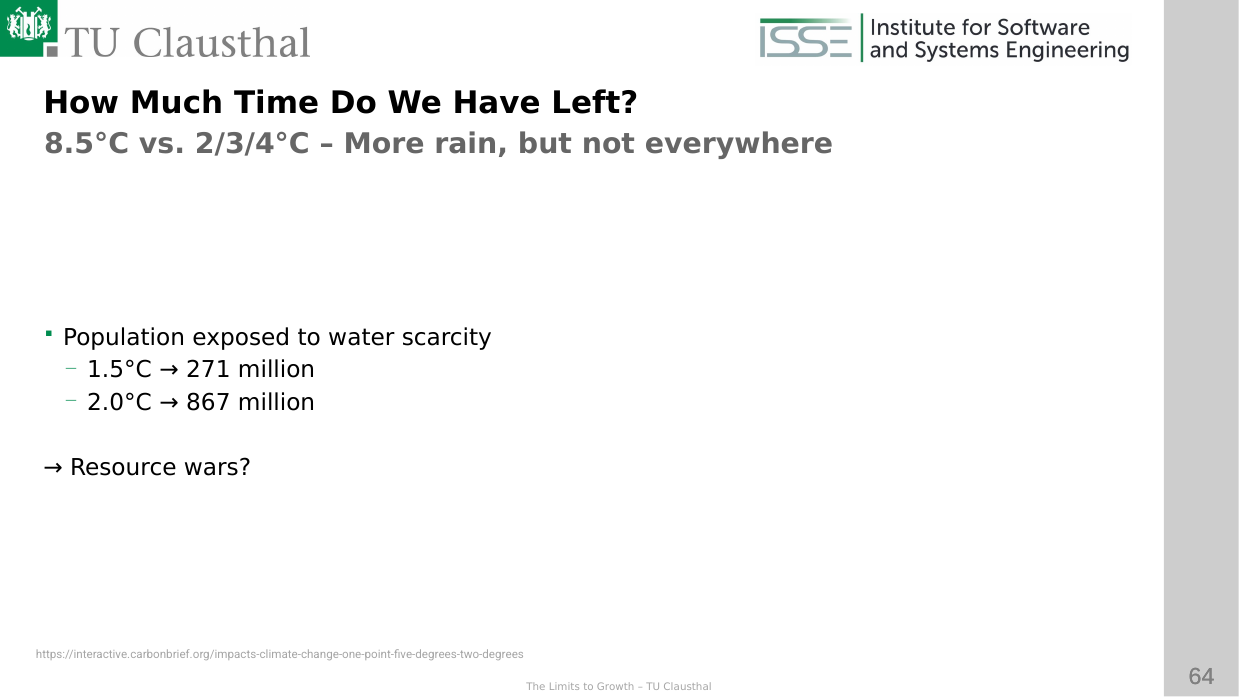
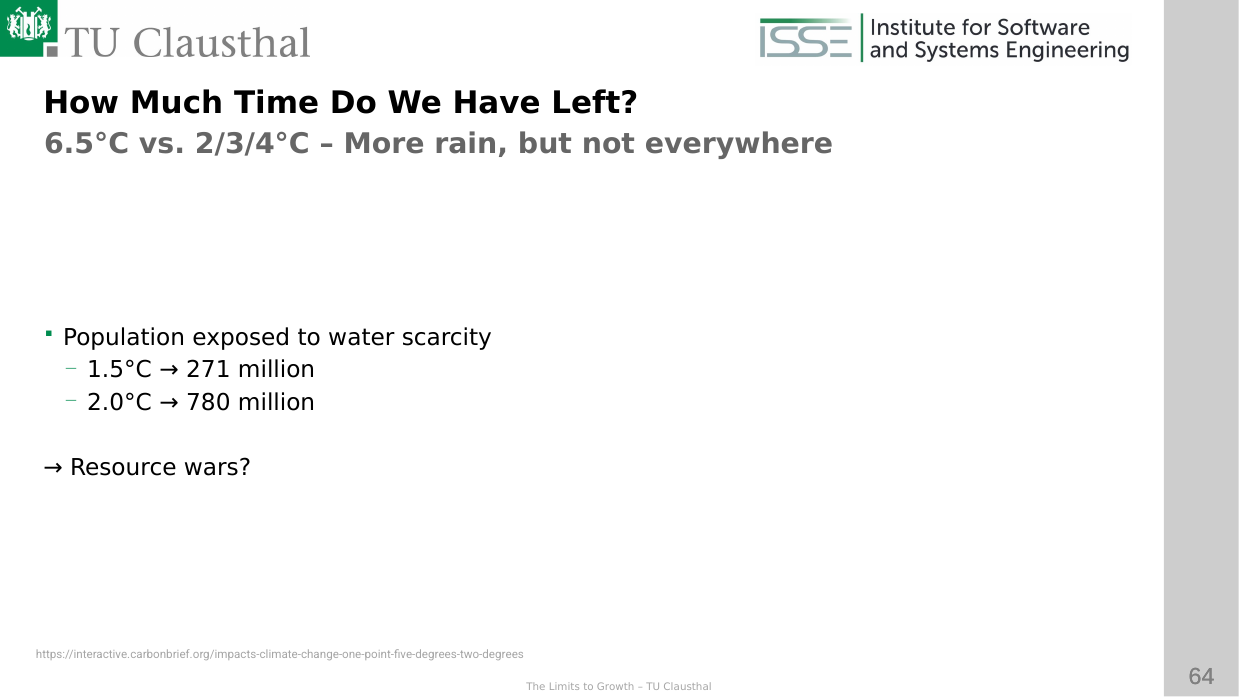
8.5°C: 8.5°C -> 6.5°C
867: 867 -> 780
